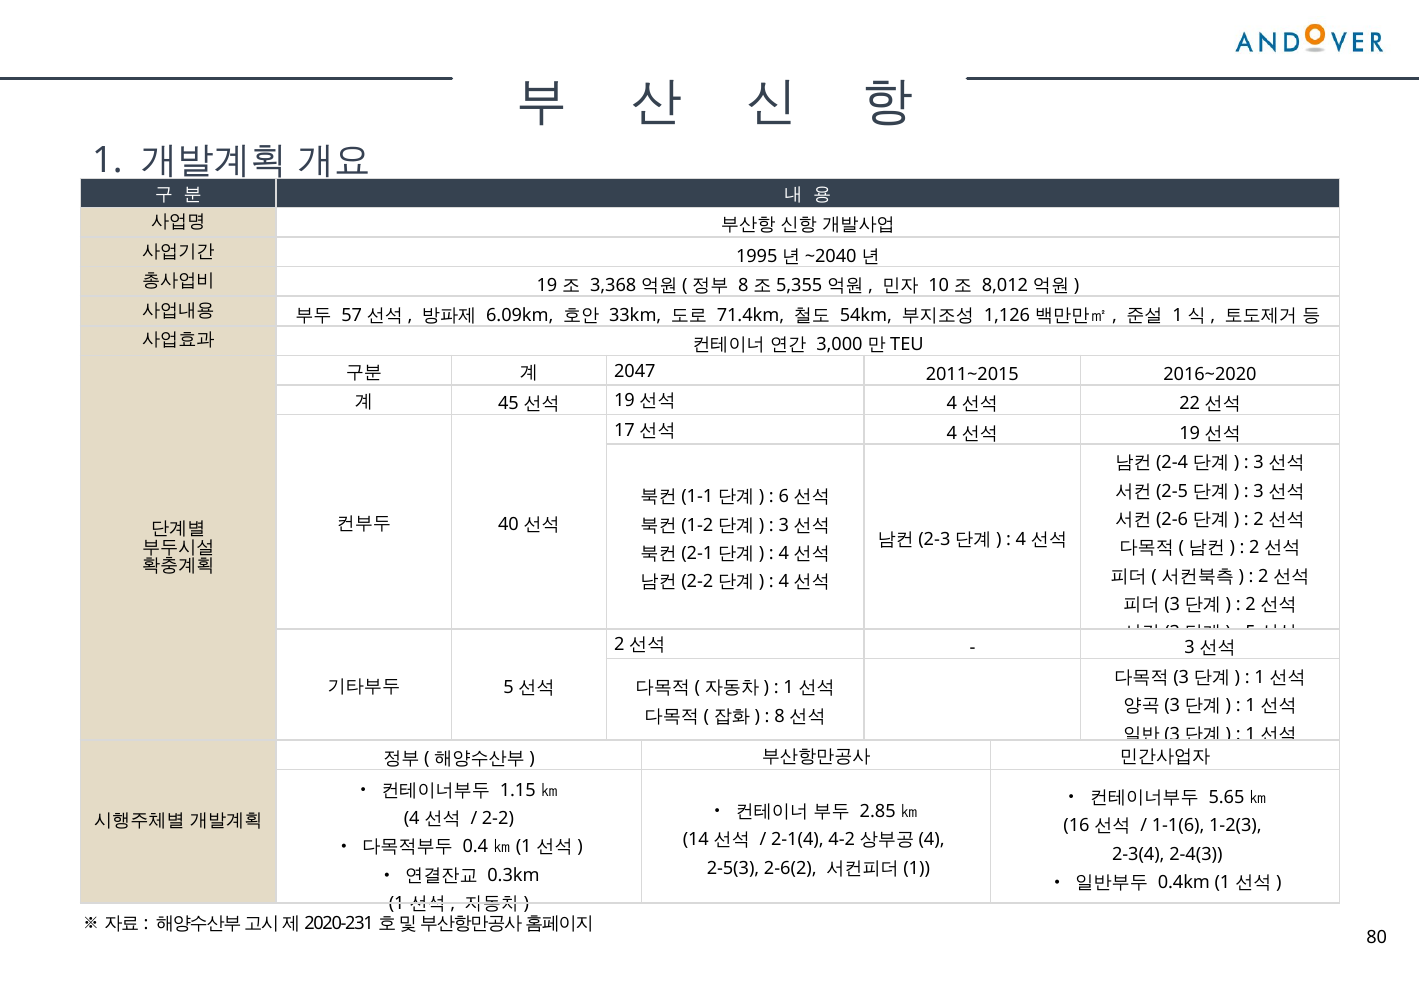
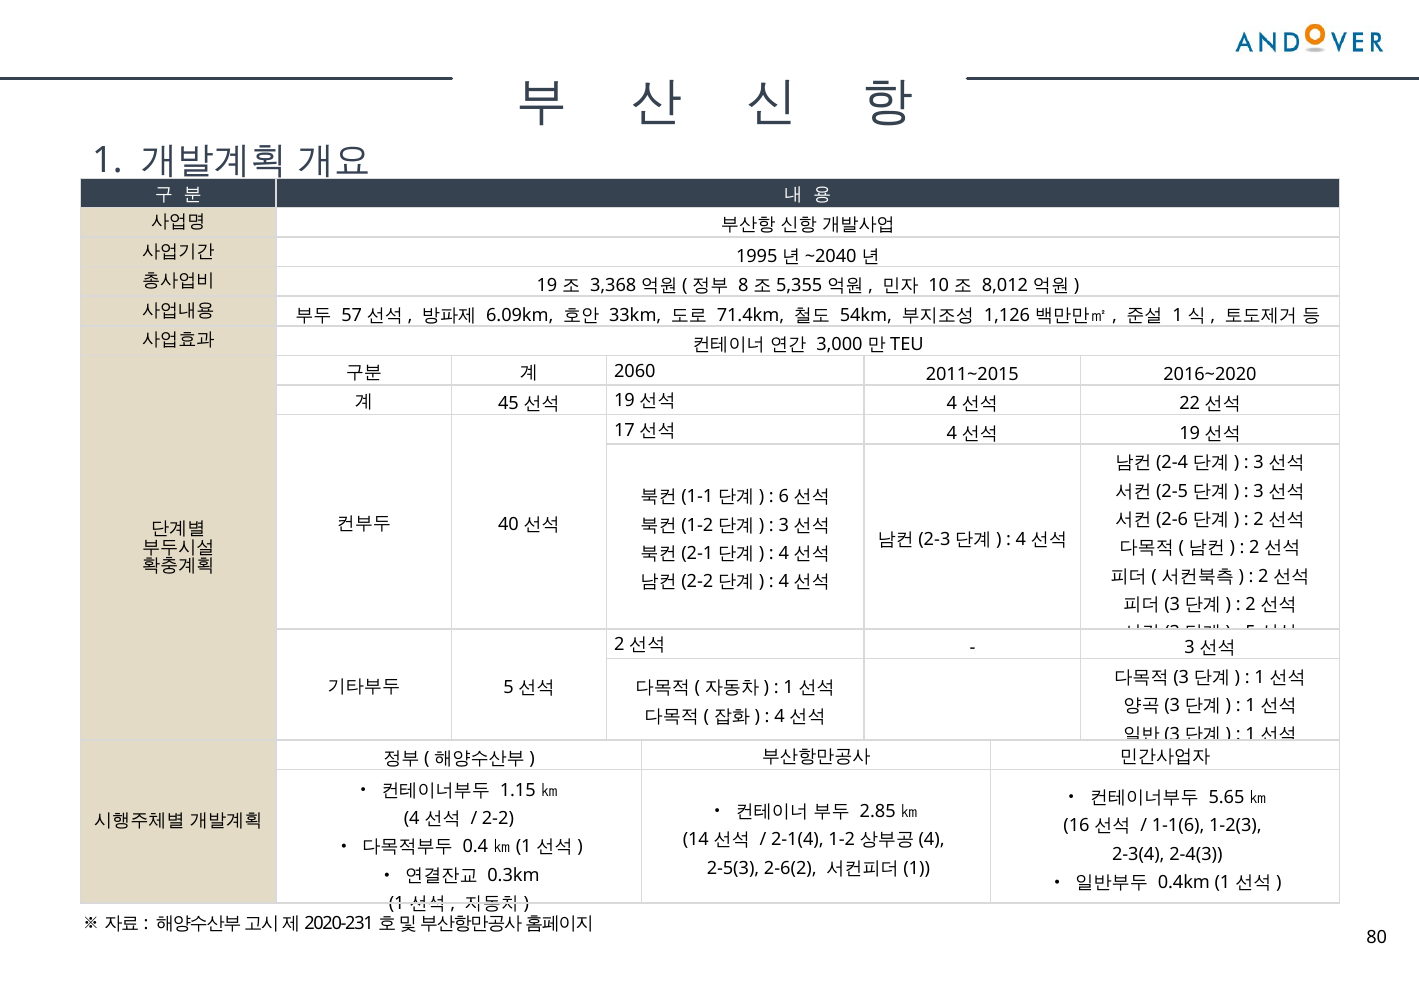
2047: 2047 -> 2060
8 at (779, 716): 8 -> 4
4-2: 4-2 -> 1-2
